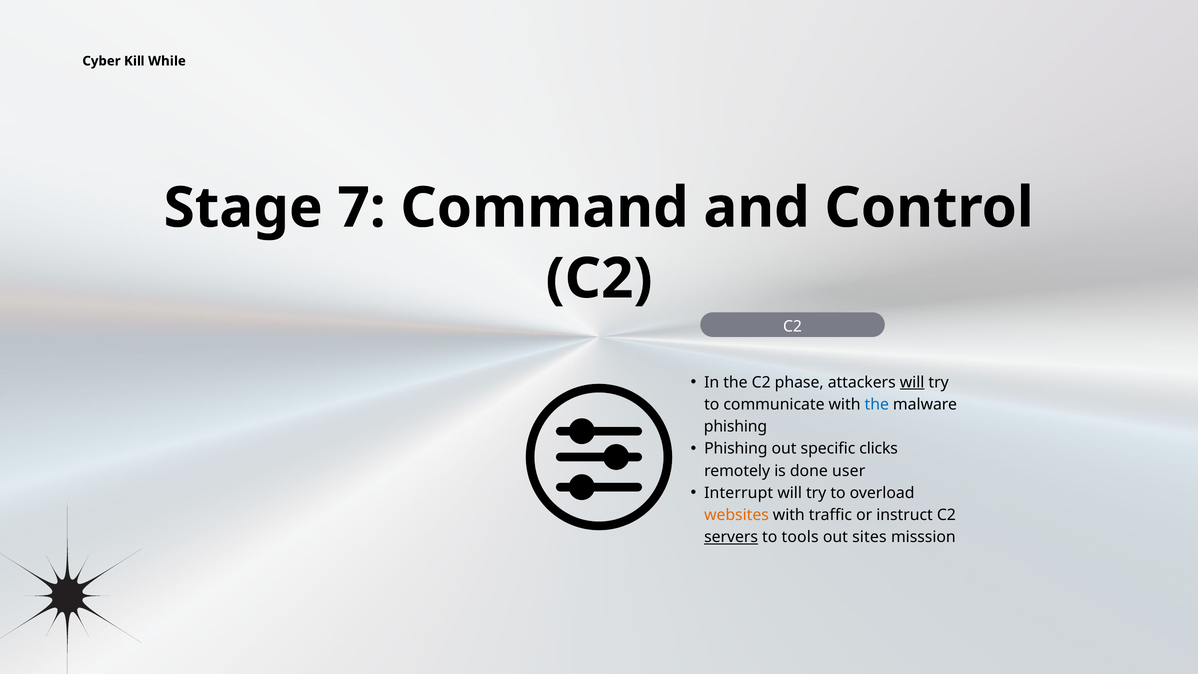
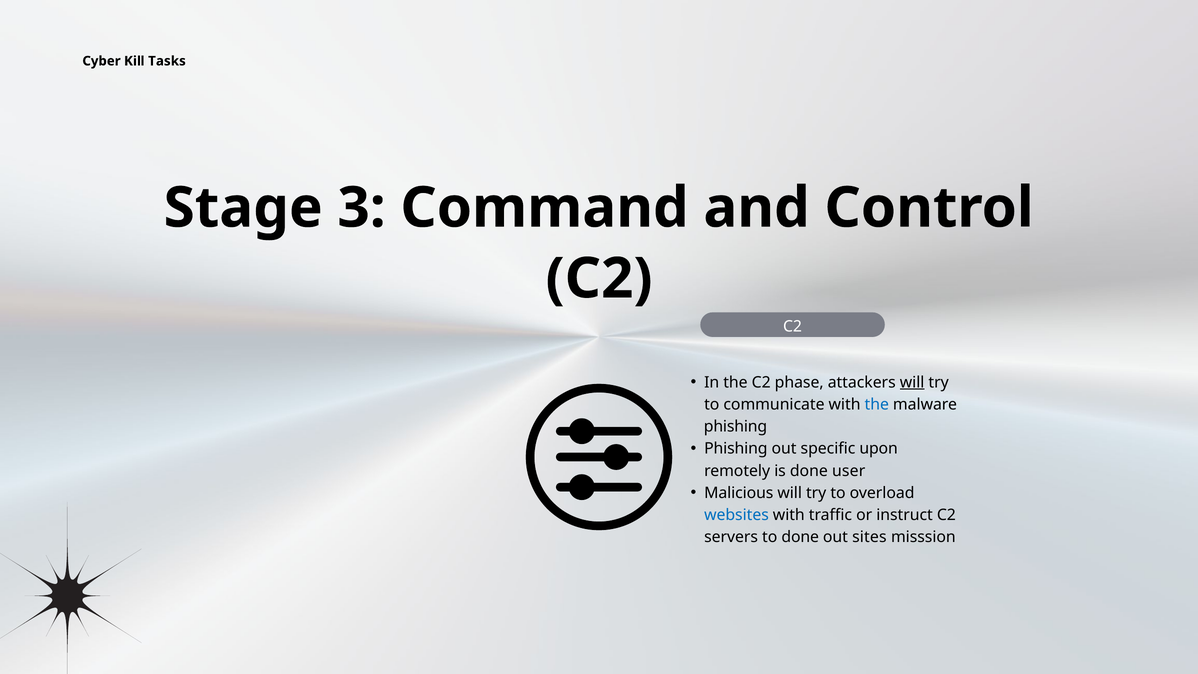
While: While -> Tasks
7: 7 -> 3
clicks: clicks -> upon
Interrupt: Interrupt -> Malicious
websites colour: orange -> blue
servers underline: present -> none
to tools: tools -> done
